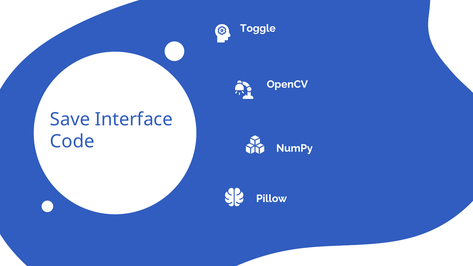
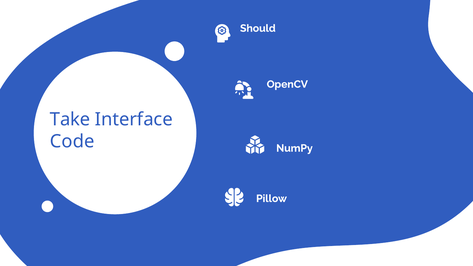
Toggle: Toggle -> Should
Save: Save -> Take
